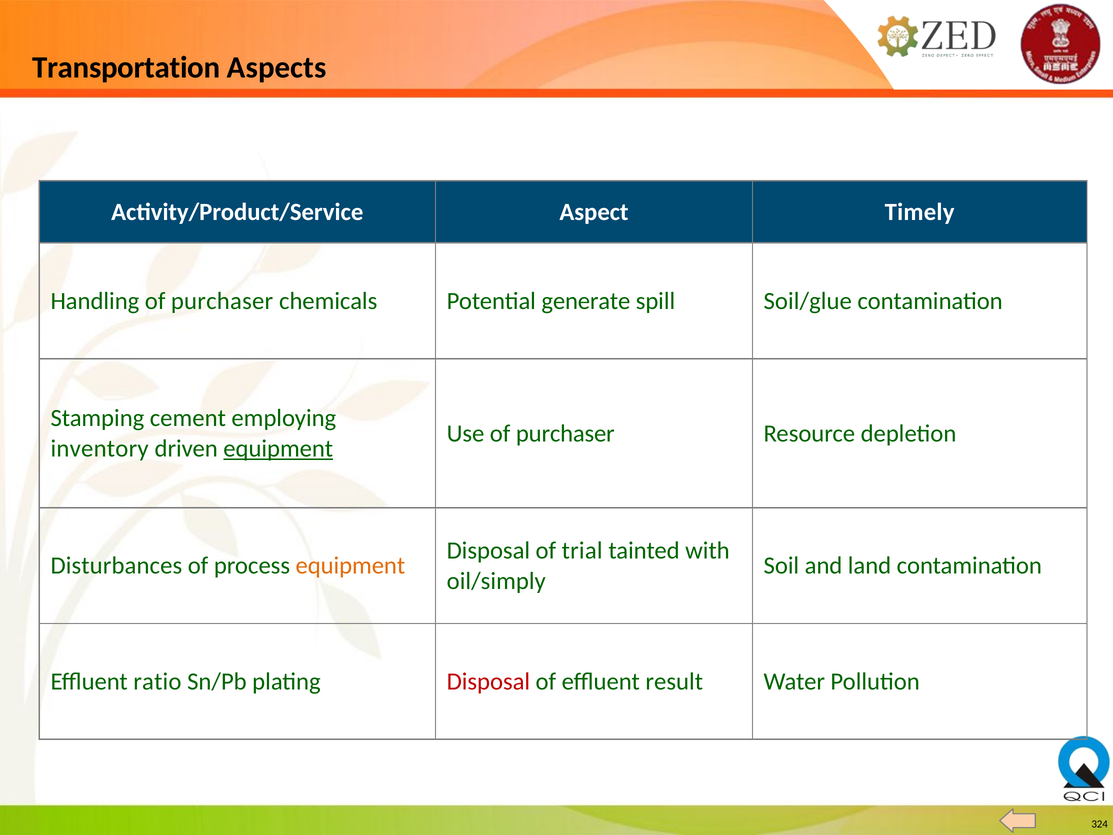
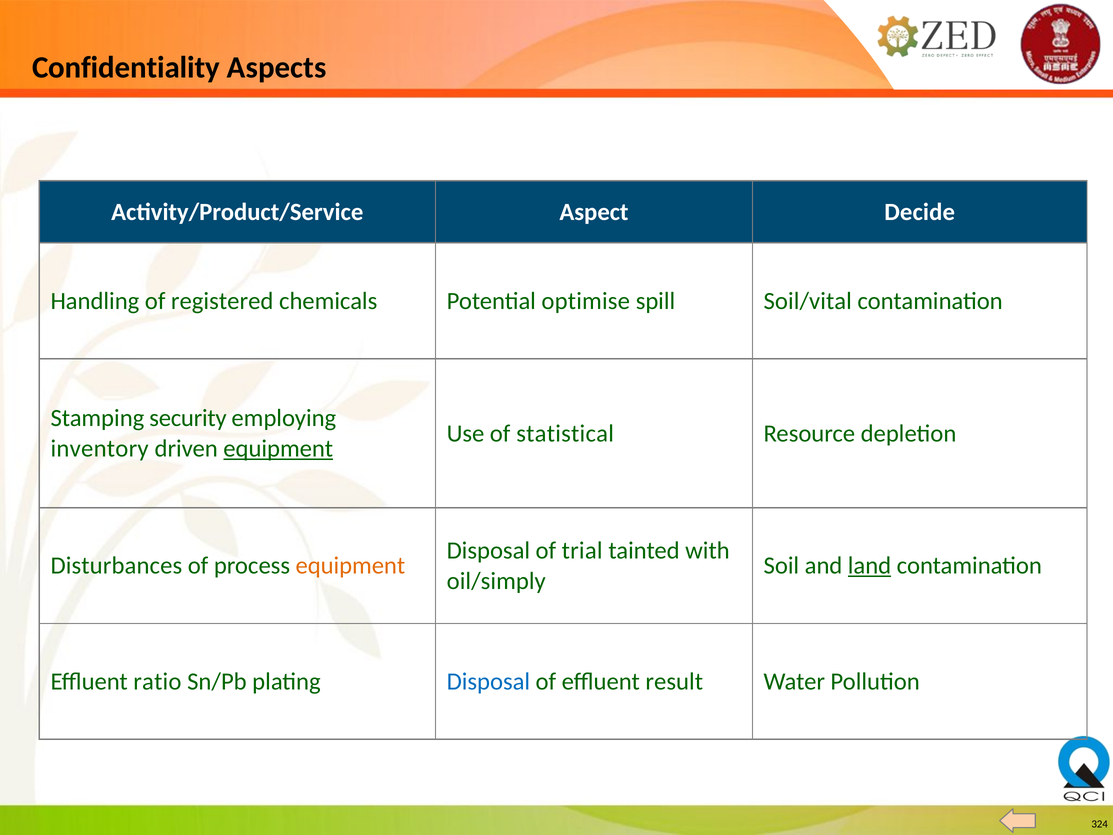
Transportation: Transportation -> Confidentiality
Timely: Timely -> Decide
Handling of purchaser: purchaser -> registered
generate: generate -> optimise
Soil/glue: Soil/glue -> Soil/vital
cement: cement -> security
Use of purchaser: purchaser -> statistical
land underline: none -> present
Disposal at (488, 681) colour: red -> blue
